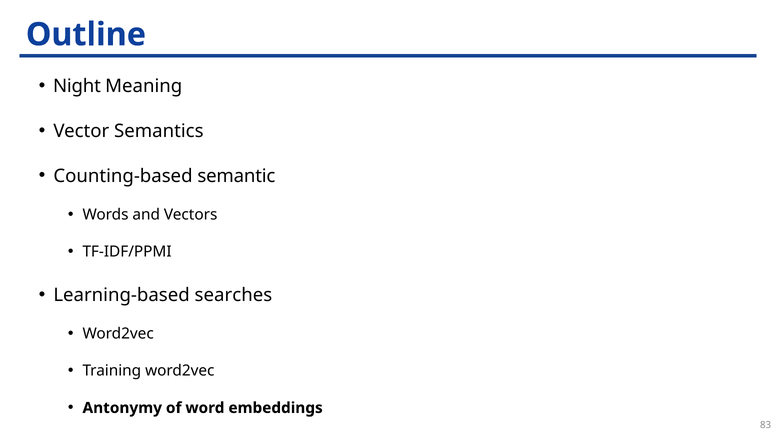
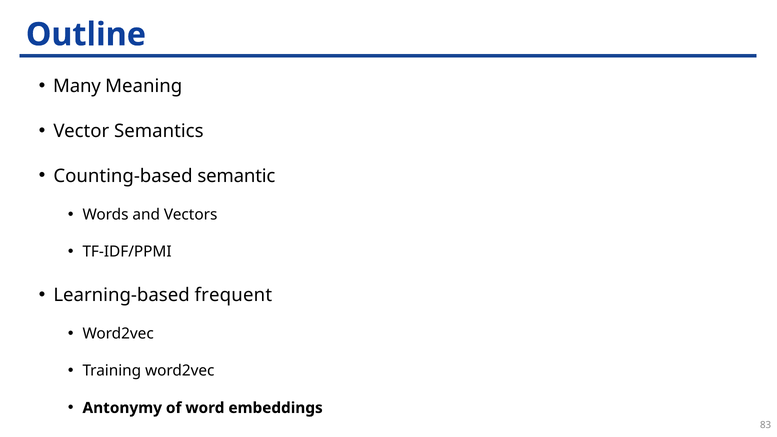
Night: Night -> Many
searches: searches -> frequent
